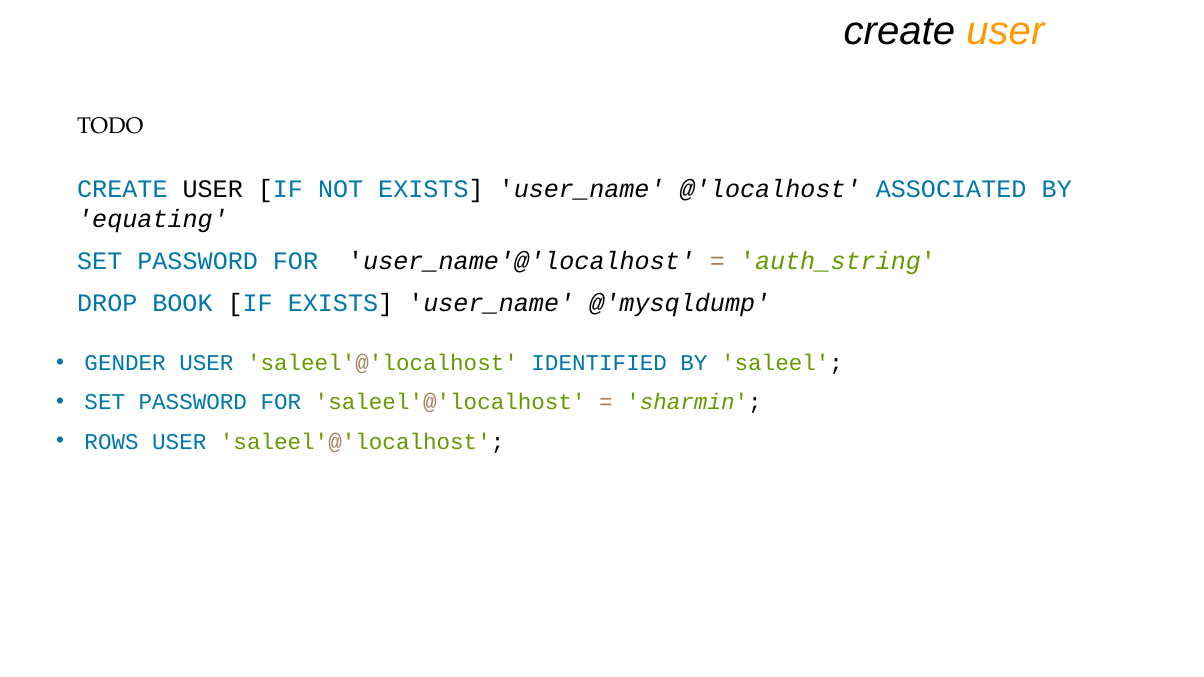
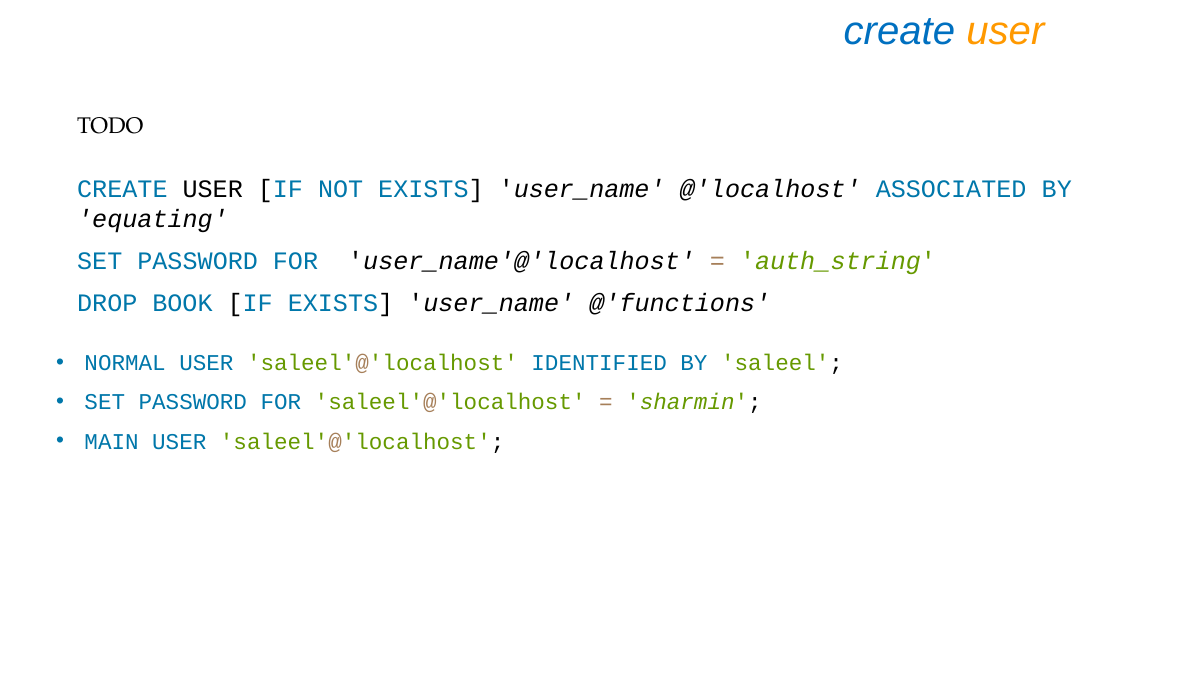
create at (899, 31) colour: black -> blue
@'mysqldump: @'mysqldump -> @'functions
GENDER: GENDER -> NORMAL
ROWS: ROWS -> MAIN
